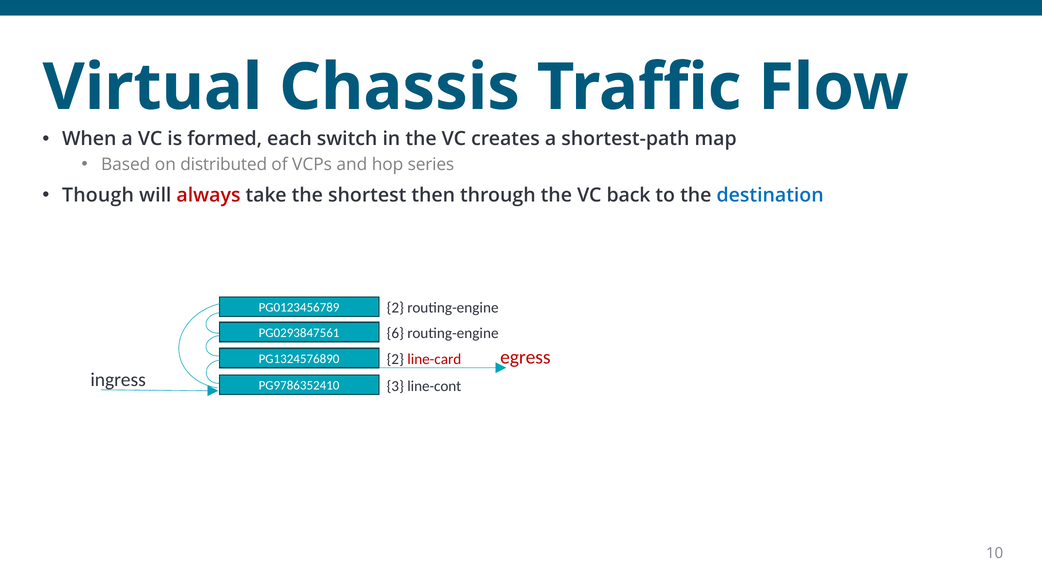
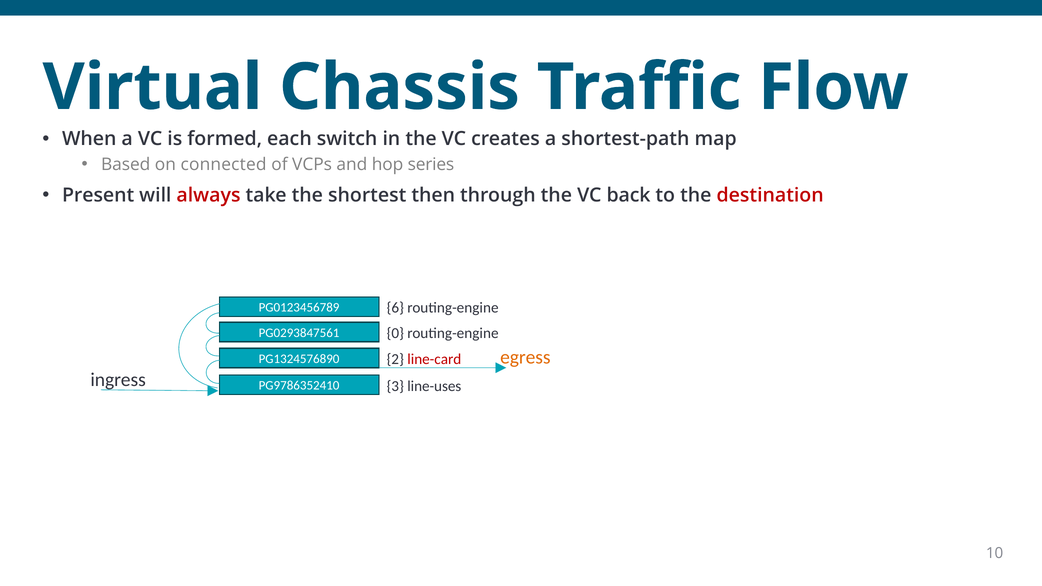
distributed: distributed -> connected
Though: Though -> Present
destination colour: blue -> red
2 at (395, 308): 2 -> 6
6: 6 -> 0
egress colour: red -> orange
line-cont: line-cont -> line-uses
